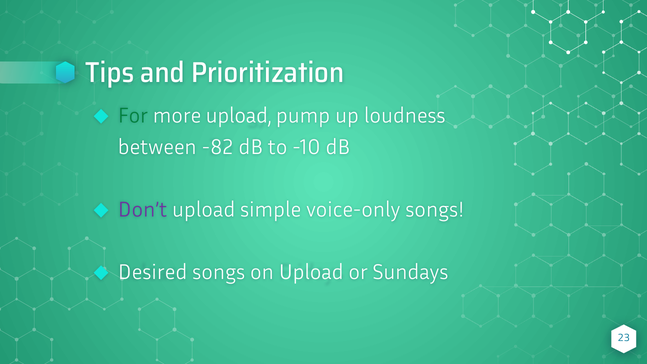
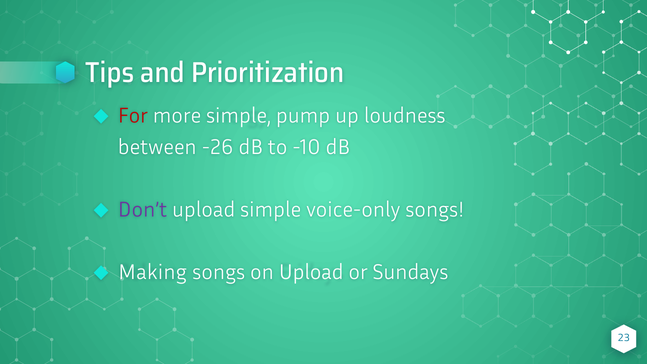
For colour: green -> red
more upload: upload -> simple
-82: -82 -> -26
Desired: Desired -> Making
